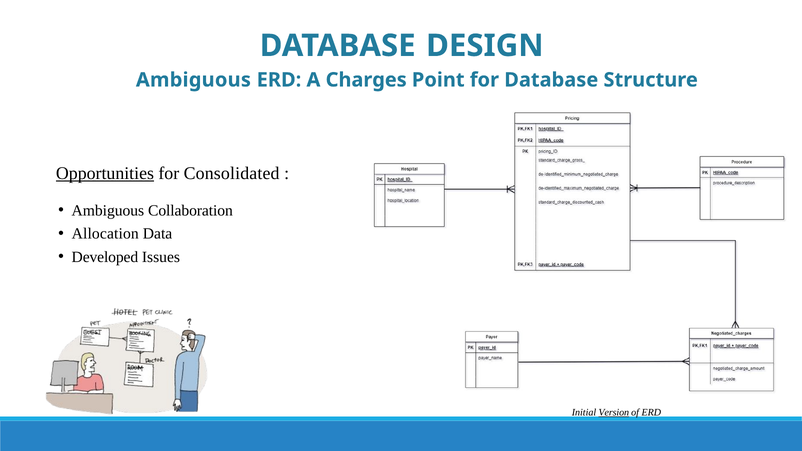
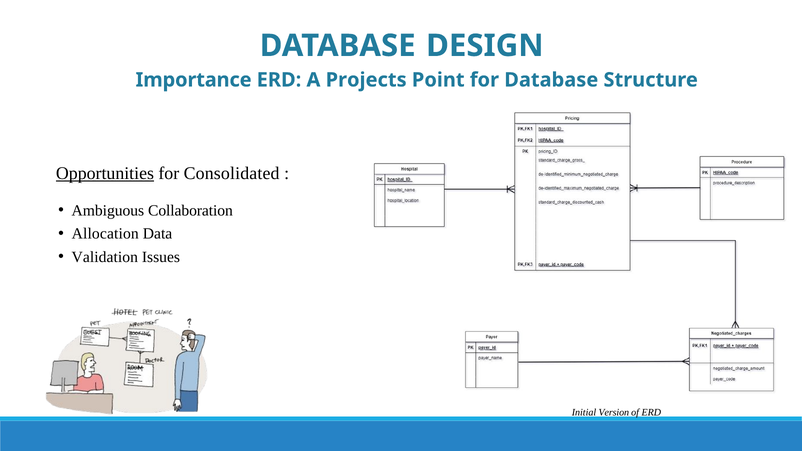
Ambiguous at (193, 80): Ambiguous -> Importance
Charges: Charges -> Projects
Developed: Developed -> Validation
Version underline: present -> none
